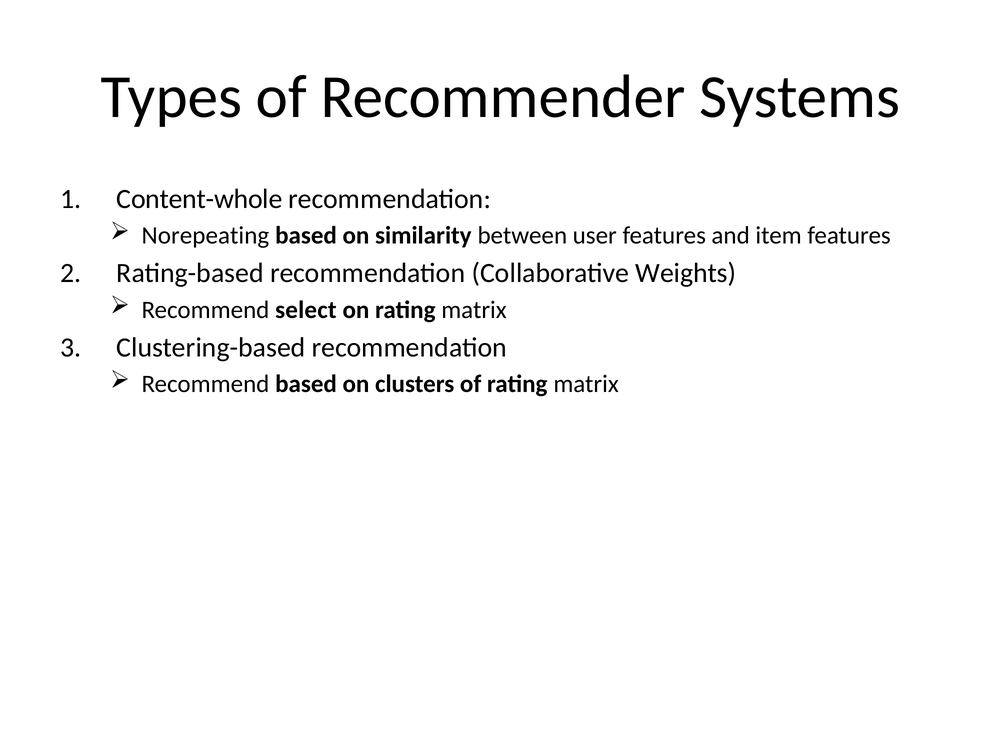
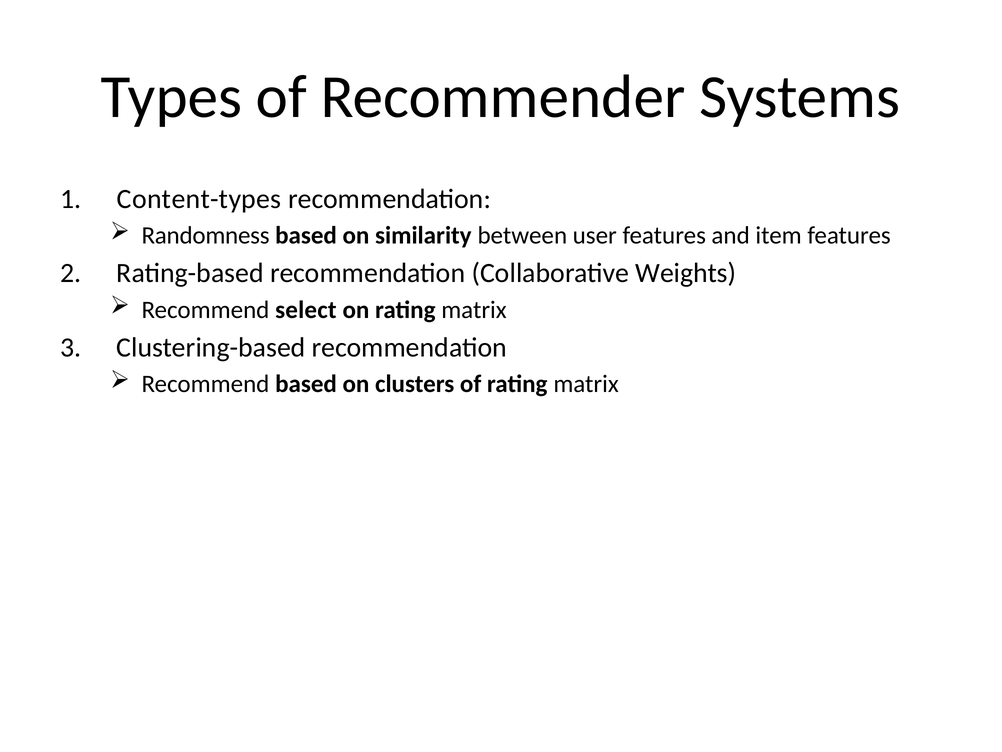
Content-whole: Content-whole -> Content-types
Norepeating: Norepeating -> Randomness
